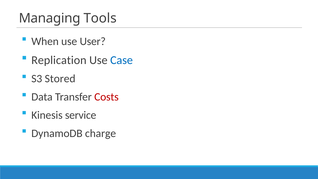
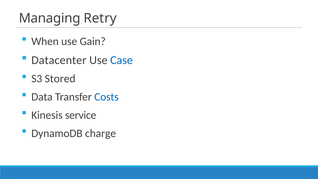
Tools: Tools -> Retry
User: User -> Gain
Replication: Replication -> Datacenter
Costs colour: red -> blue
